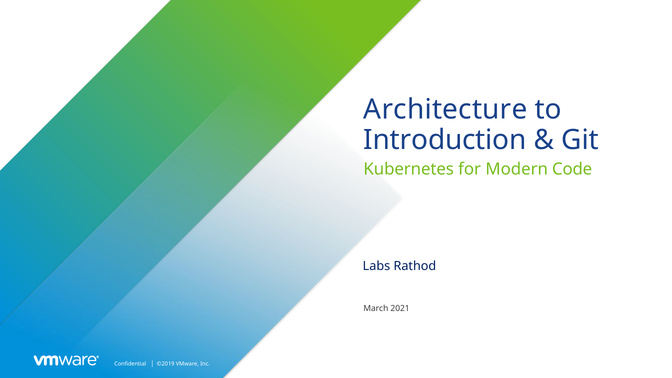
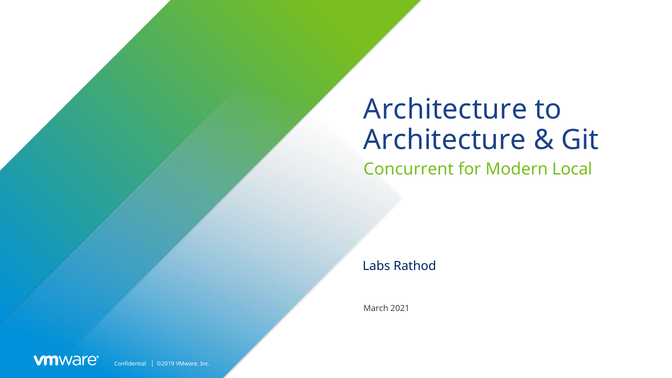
Introduction at (445, 140): Introduction -> Architecture
Kubernetes: Kubernetes -> Concurrent
Code: Code -> Local
